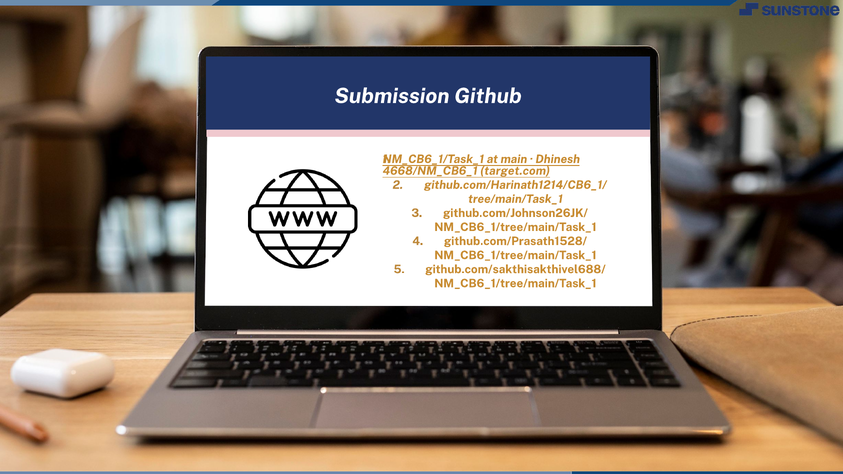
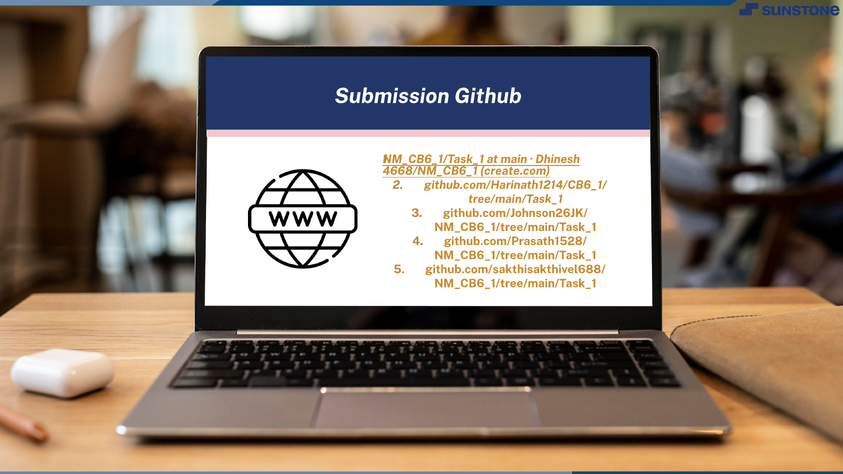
target.com: target.com -> create.com
